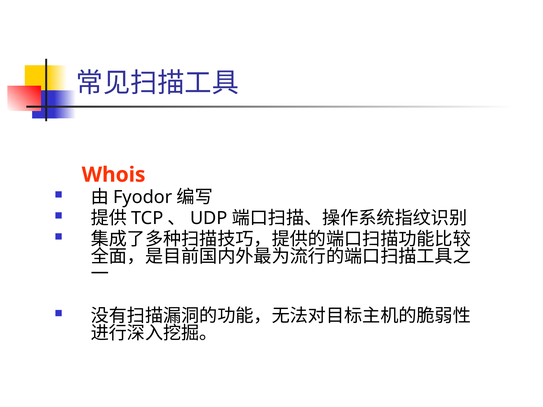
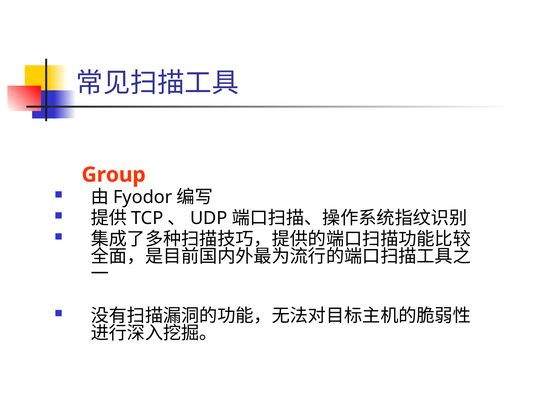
Whois: Whois -> Group
